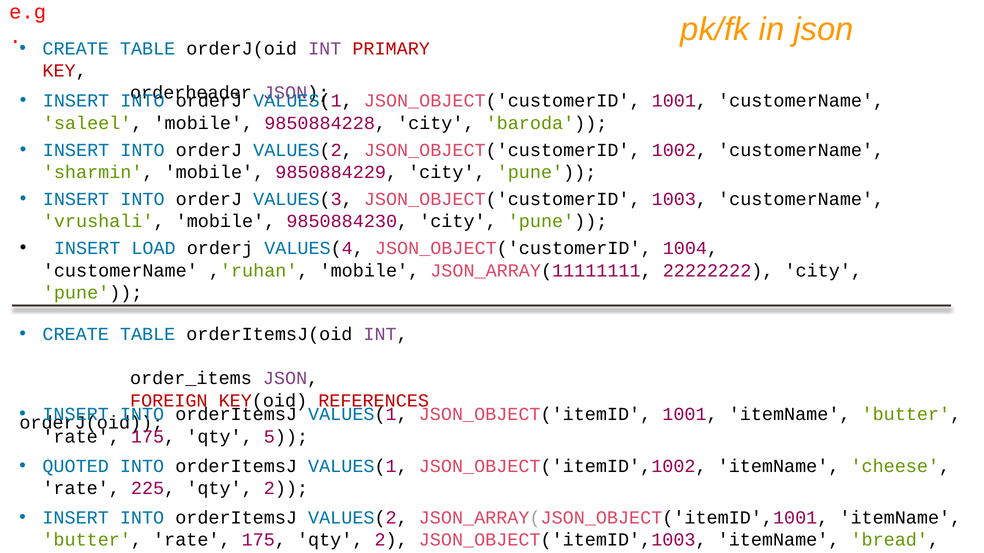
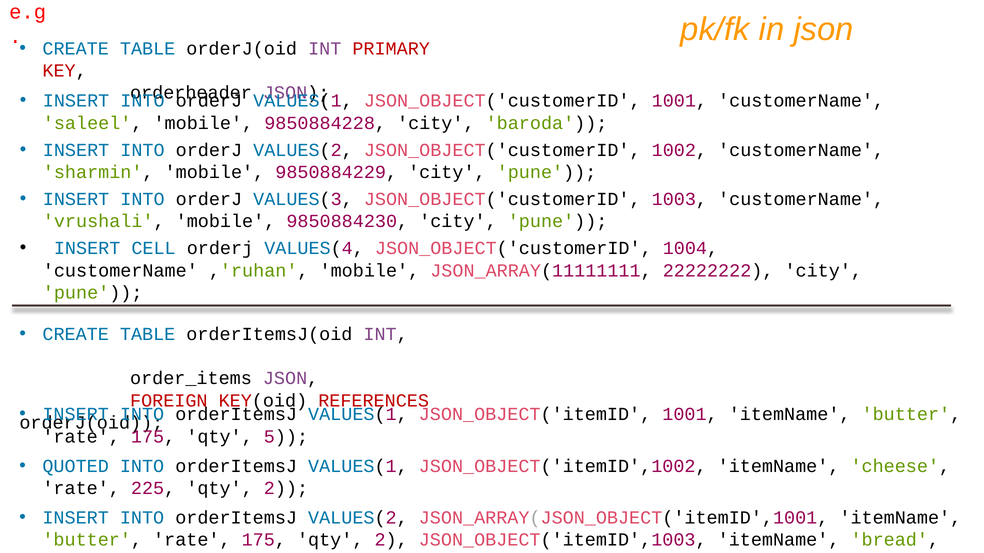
LOAD: LOAD -> CELL
